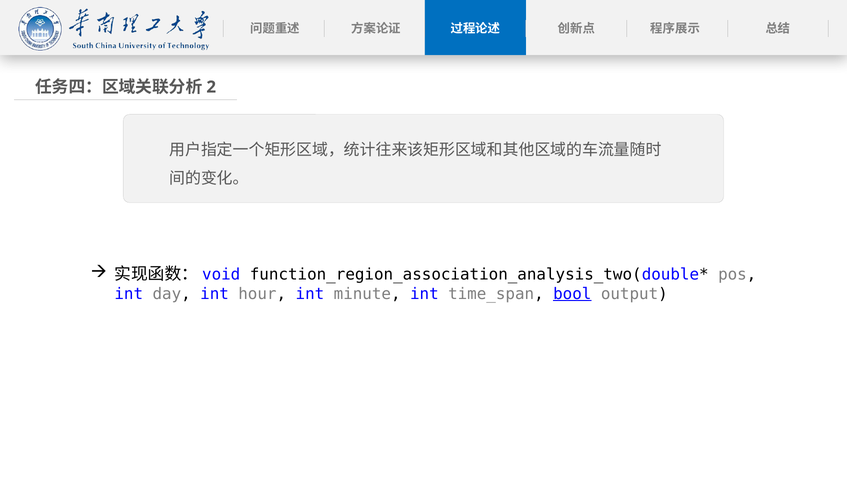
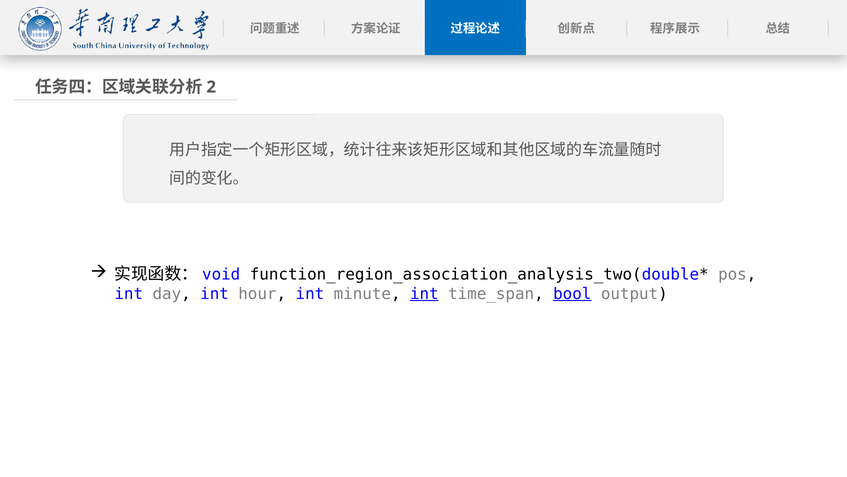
int at (424, 293) underline: none -> present
